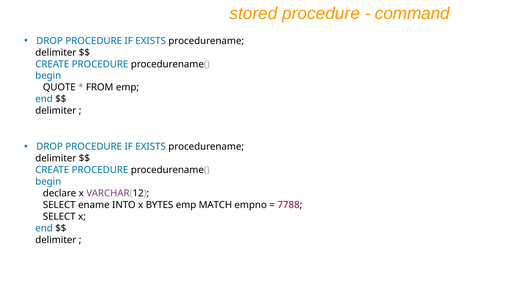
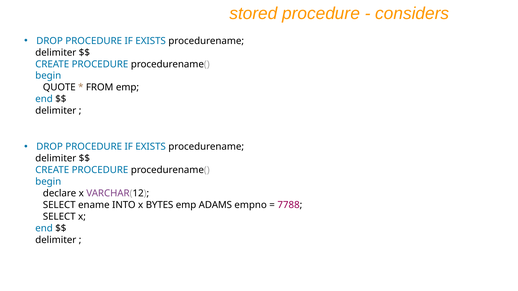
command: command -> considers
MATCH: MATCH -> ADAMS
